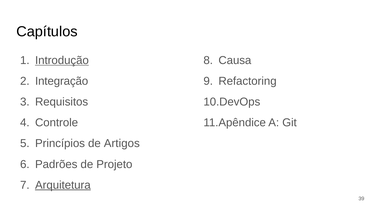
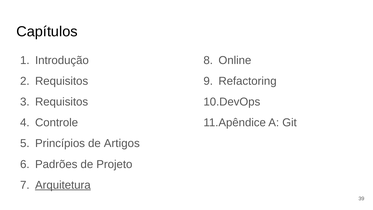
Introdução underline: present -> none
Causa: Causa -> Online
Integração at (62, 81): Integração -> Requisitos
